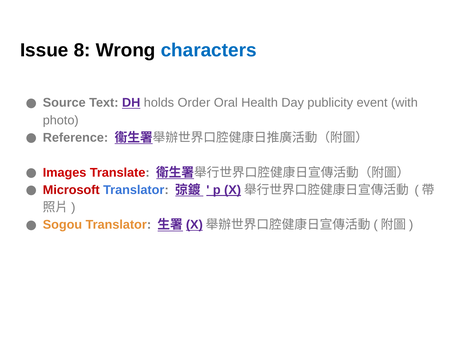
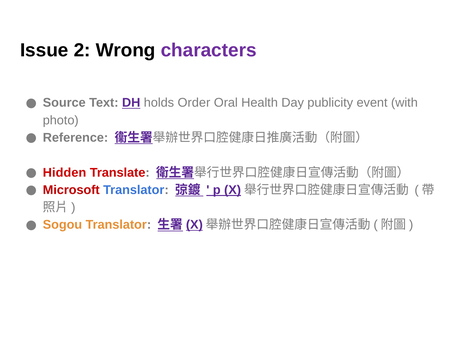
8: 8 -> 2
characters colour: blue -> purple
Images: Images -> Hidden
